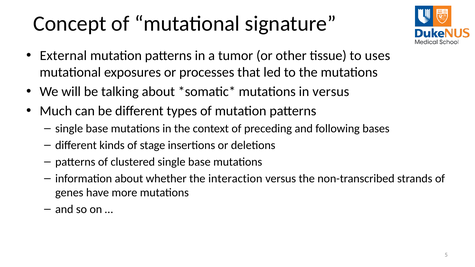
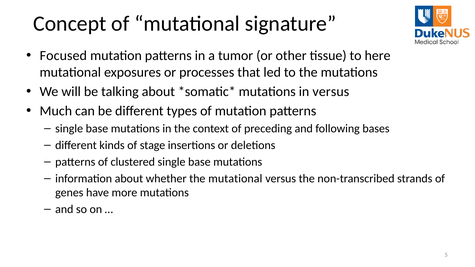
External: External -> Focused
uses: uses -> here
the interaction: interaction -> mutational
